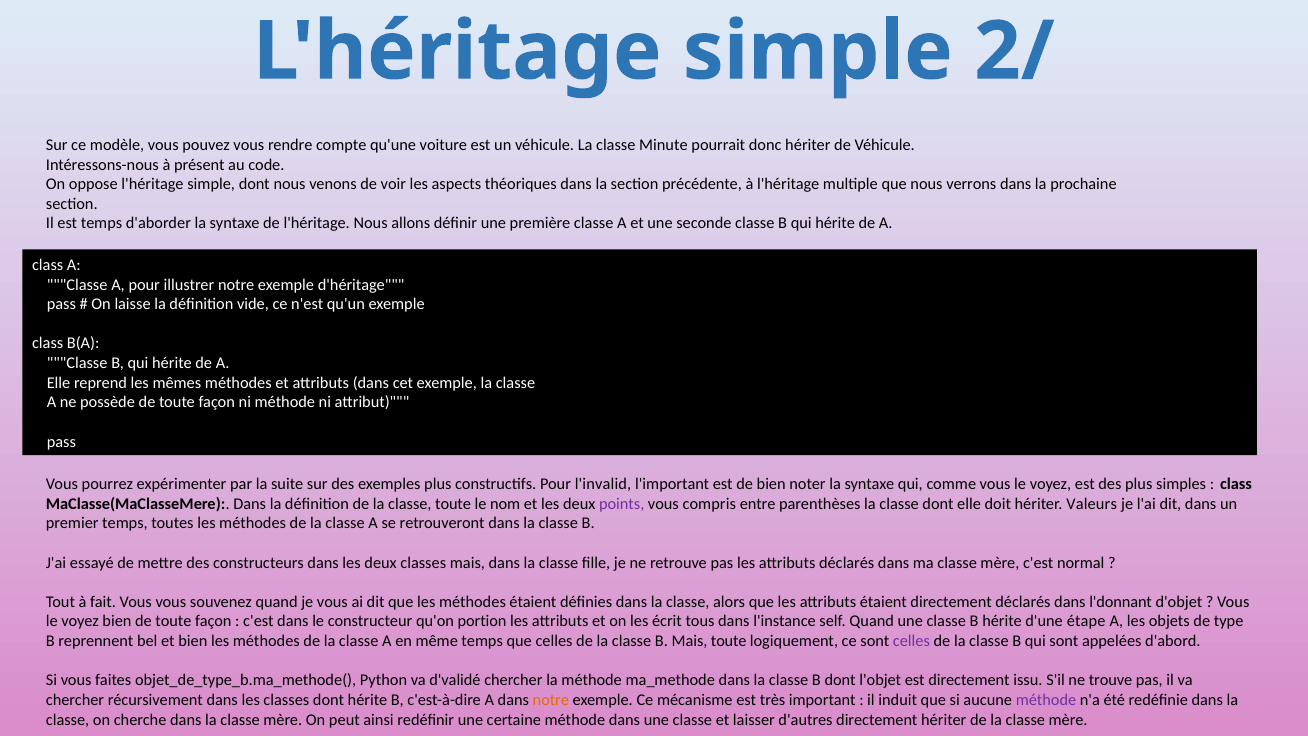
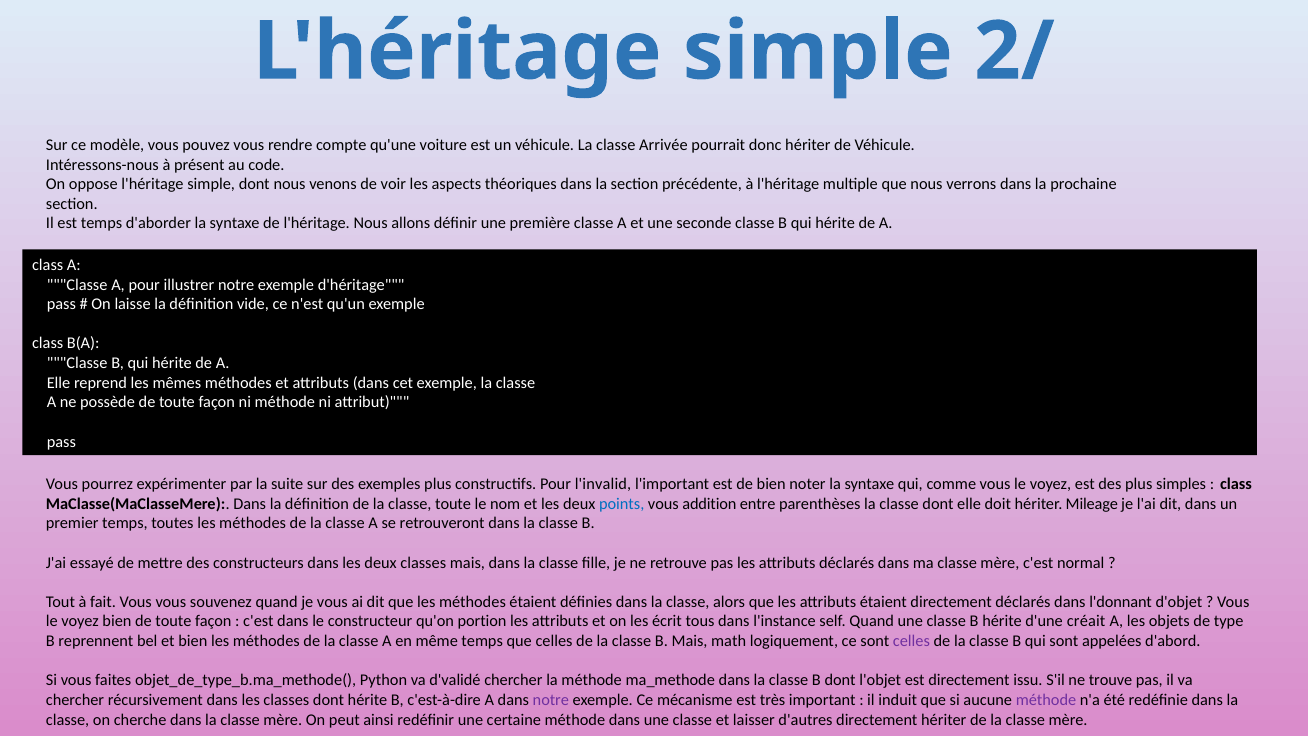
Minute: Minute -> Arrivée
points colour: purple -> blue
compris: compris -> addition
Valeurs: Valeurs -> Mileage
étape: étape -> créait
Mais toute: toute -> math
notre at (551, 700) colour: orange -> purple
